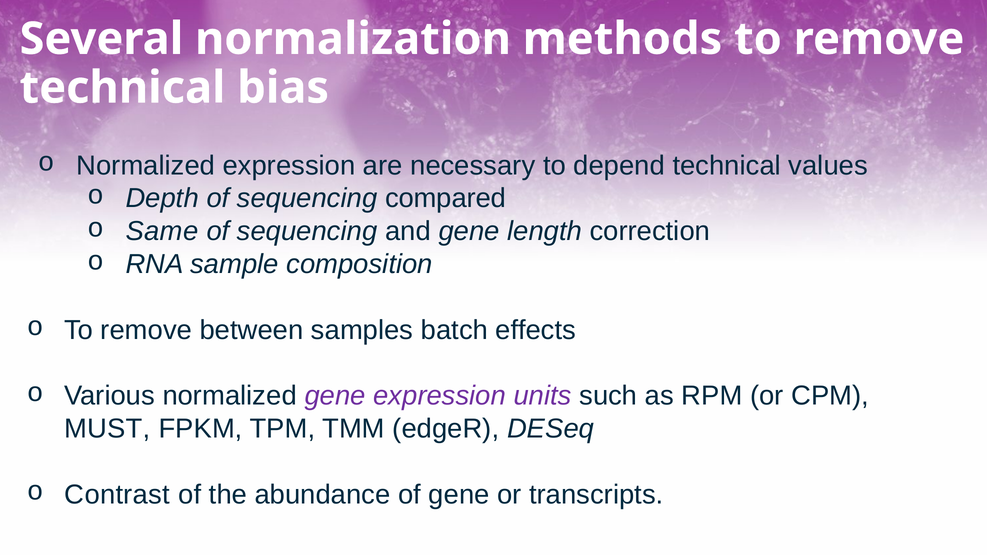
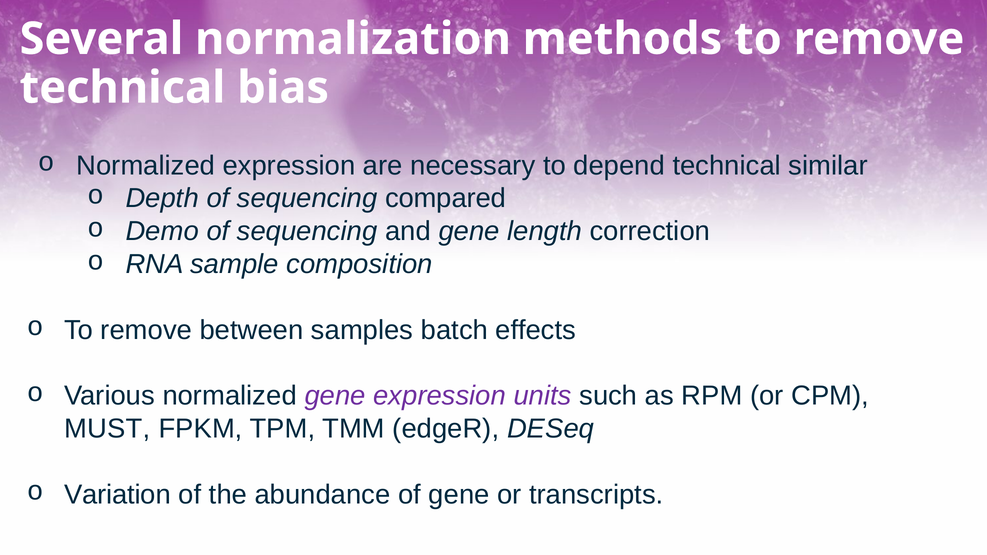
values: values -> similar
Same: Same -> Demo
Contrast: Contrast -> Variation
